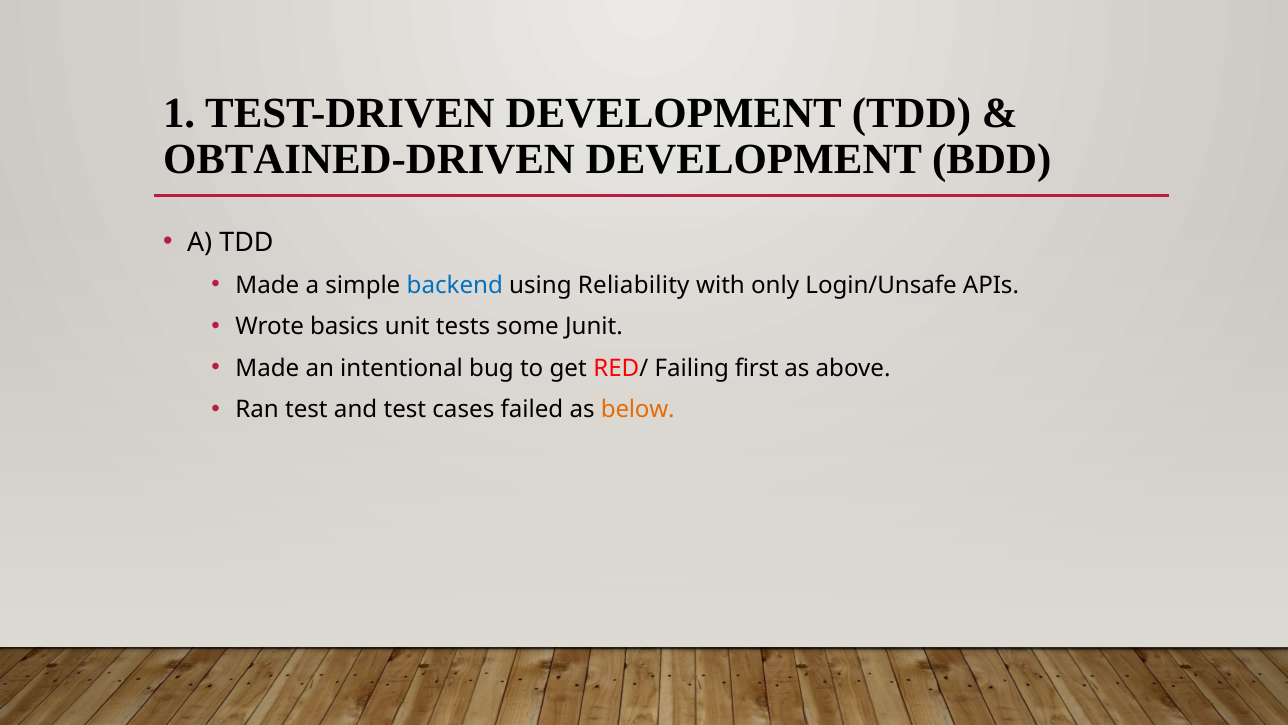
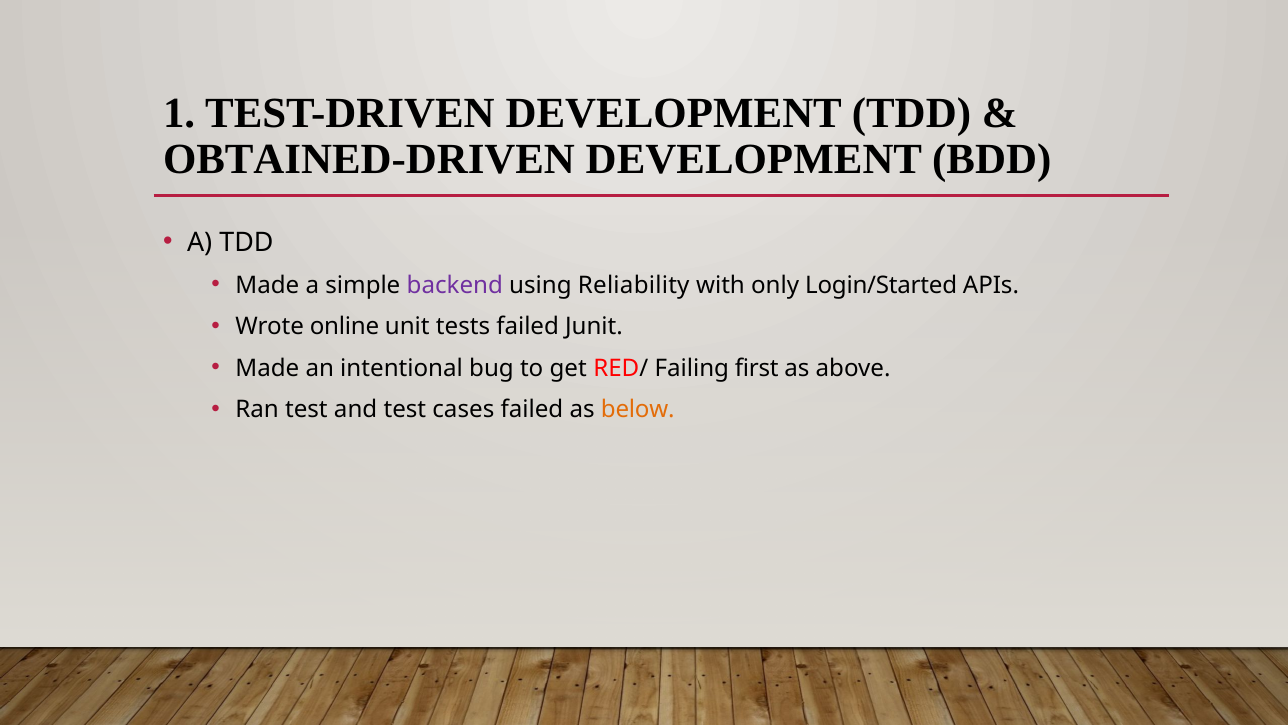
backend colour: blue -> purple
Login/Unsafe: Login/Unsafe -> Login/Started
basics: basics -> online
tests some: some -> failed
